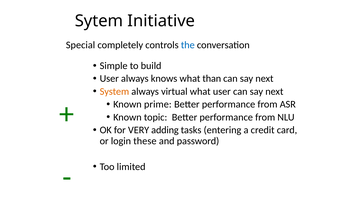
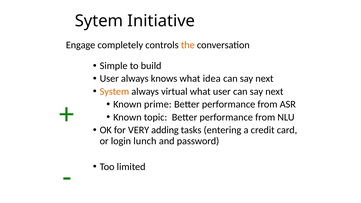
Special: Special -> Engage
the colour: blue -> orange
than: than -> idea
these: these -> lunch
